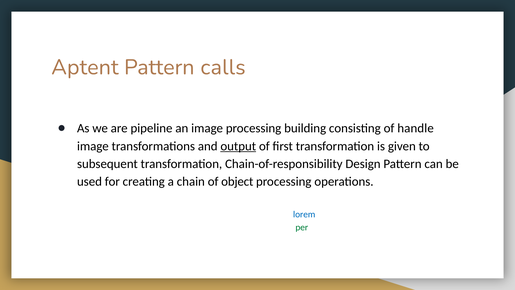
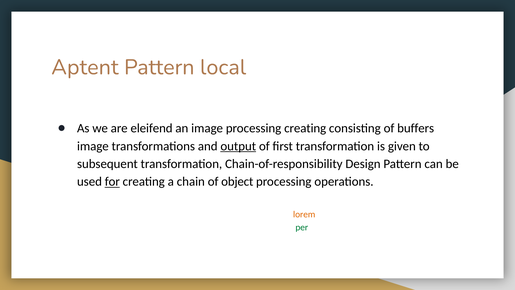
calls: calls -> local
are pipeline: pipeline -> eleifend
processing building: building -> creating
handle: handle -> buffers
for underline: none -> present
lorem colour: blue -> orange
